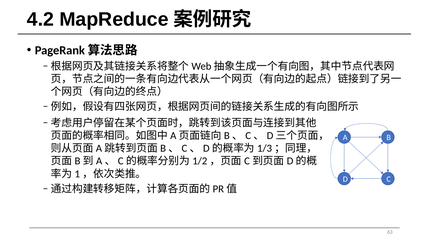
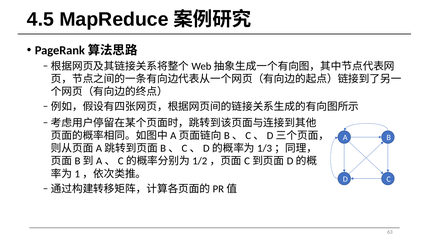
4.2: 4.2 -> 4.5
